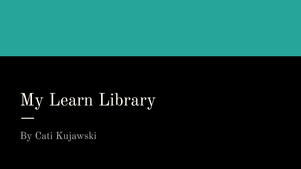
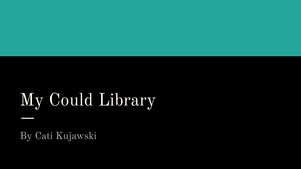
Learn: Learn -> Could
